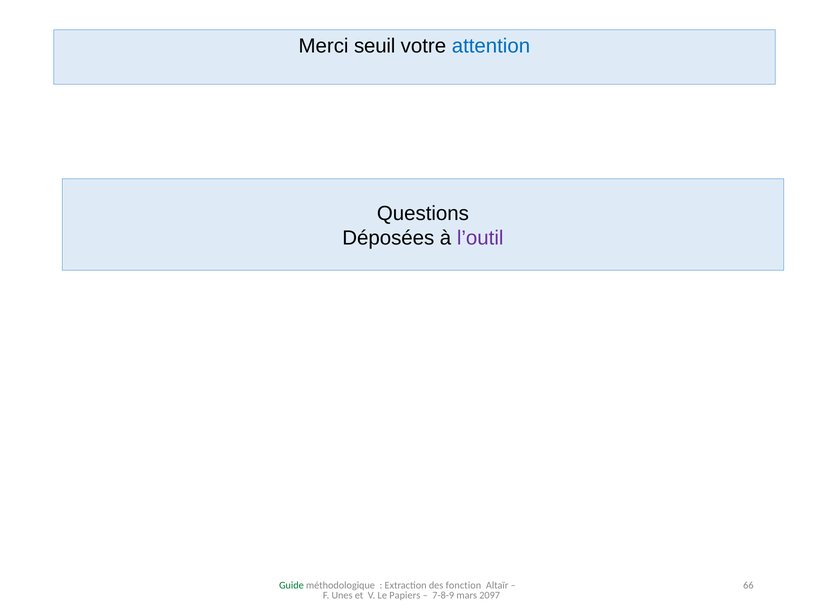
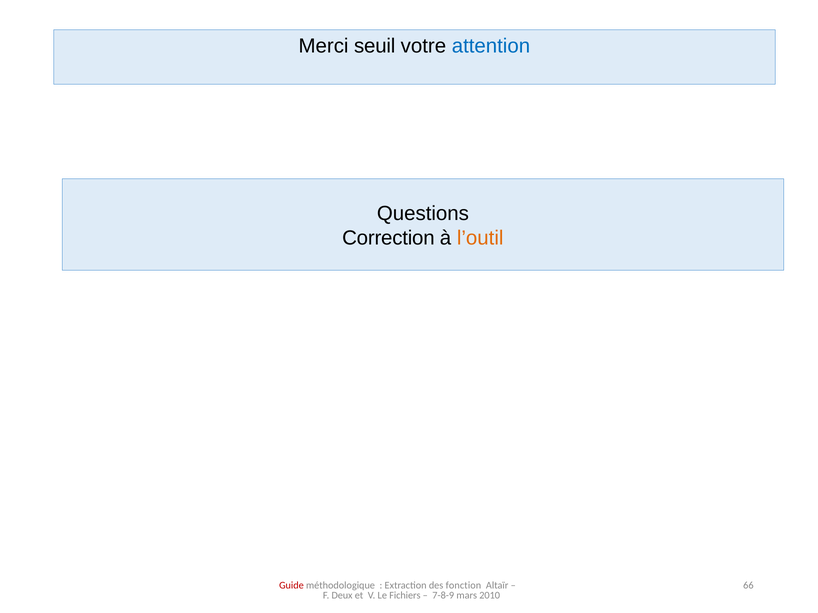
Déposées: Déposées -> Correction
l’outil colour: purple -> orange
Guide colour: green -> red
Unes: Unes -> Deux
Papiers: Papiers -> Fichiers
2097: 2097 -> 2010
